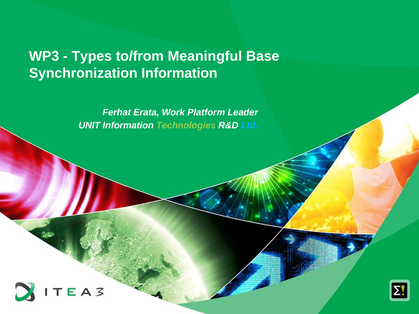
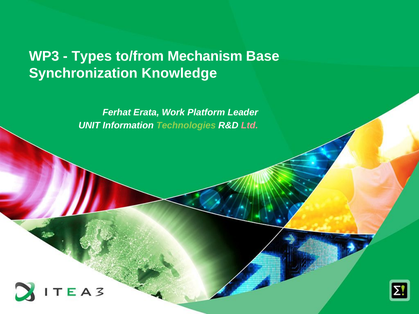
Meaningful: Meaningful -> Mechanism
Synchronization Information: Information -> Knowledge
Ltd colour: light blue -> pink
